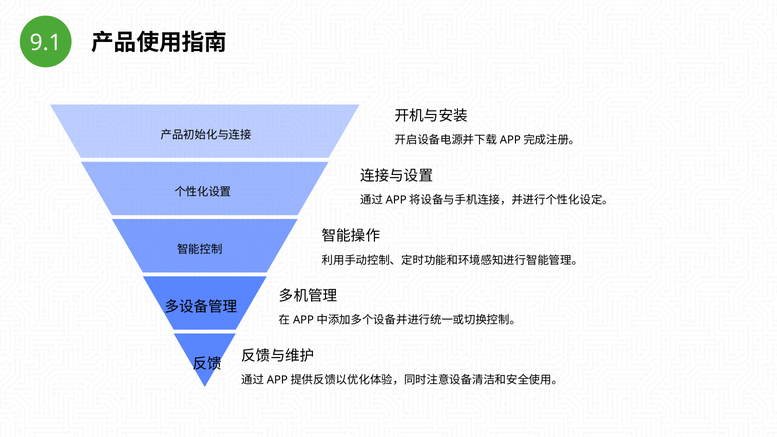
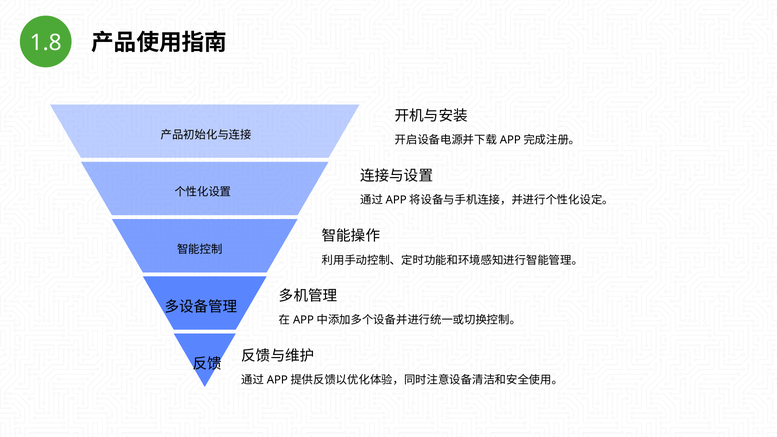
9.1: 9.1 -> 1.8
